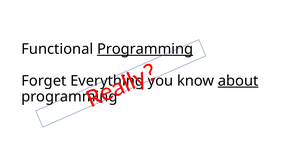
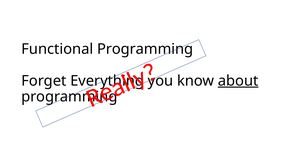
Programming at (145, 49) underline: present -> none
